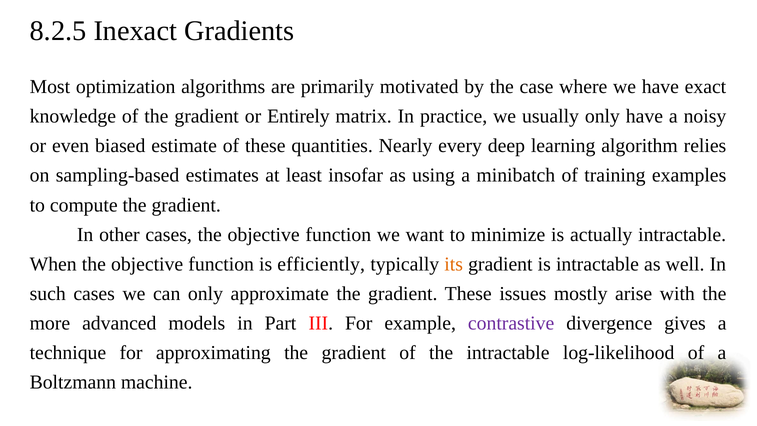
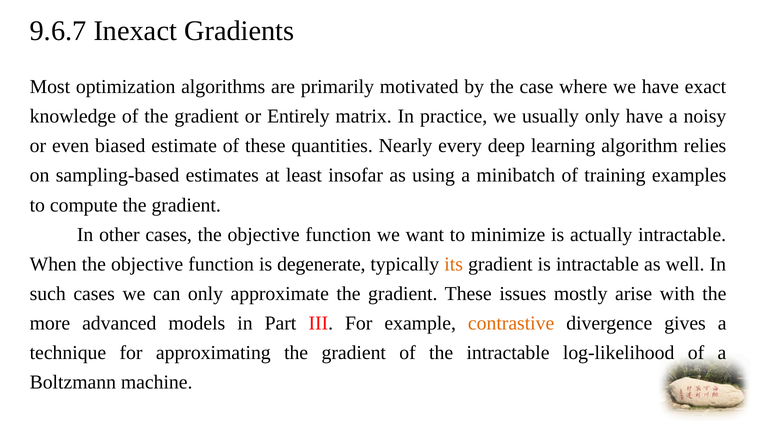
8.2.5: 8.2.5 -> 9.6.7
efficiently: efficiently -> degenerate
contrastive colour: purple -> orange
